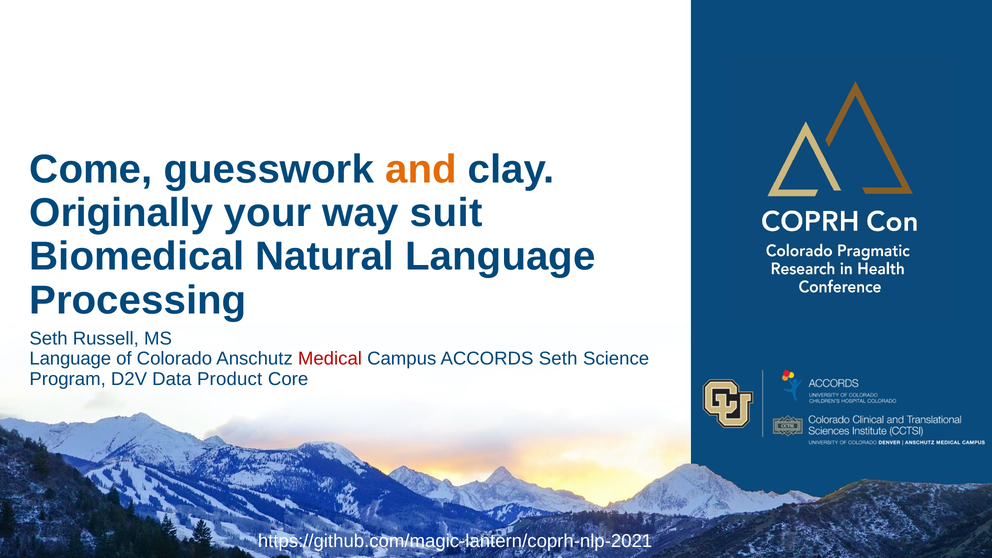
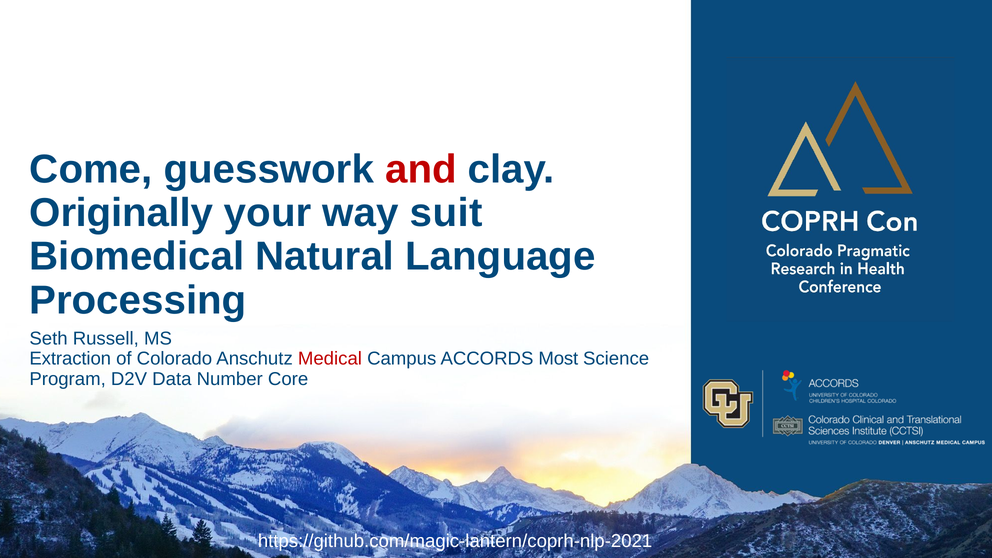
and colour: orange -> red
Language at (70, 359): Language -> Extraction
ACCORDS Seth: Seth -> Most
Product: Product -> Number
